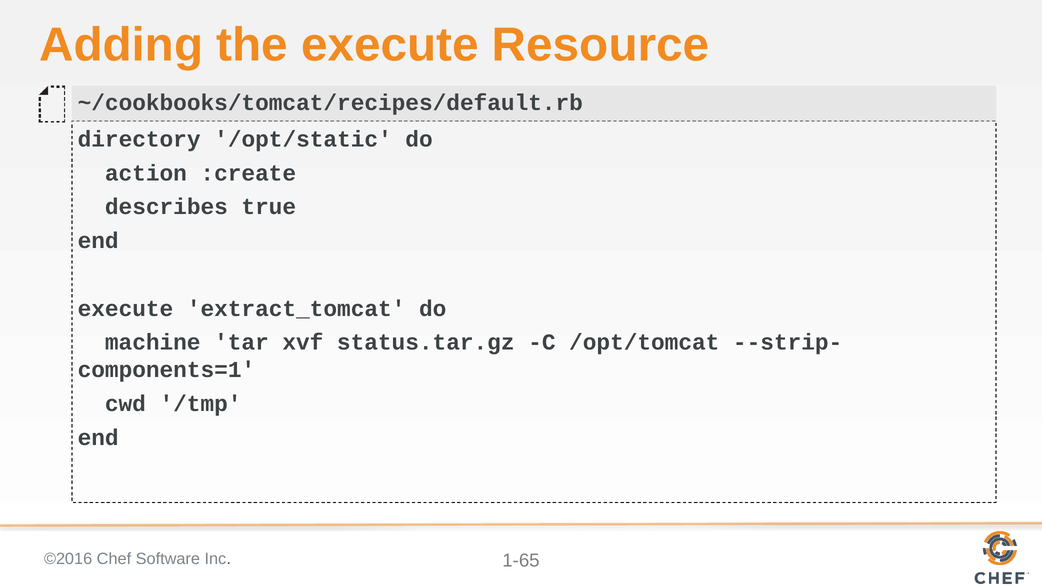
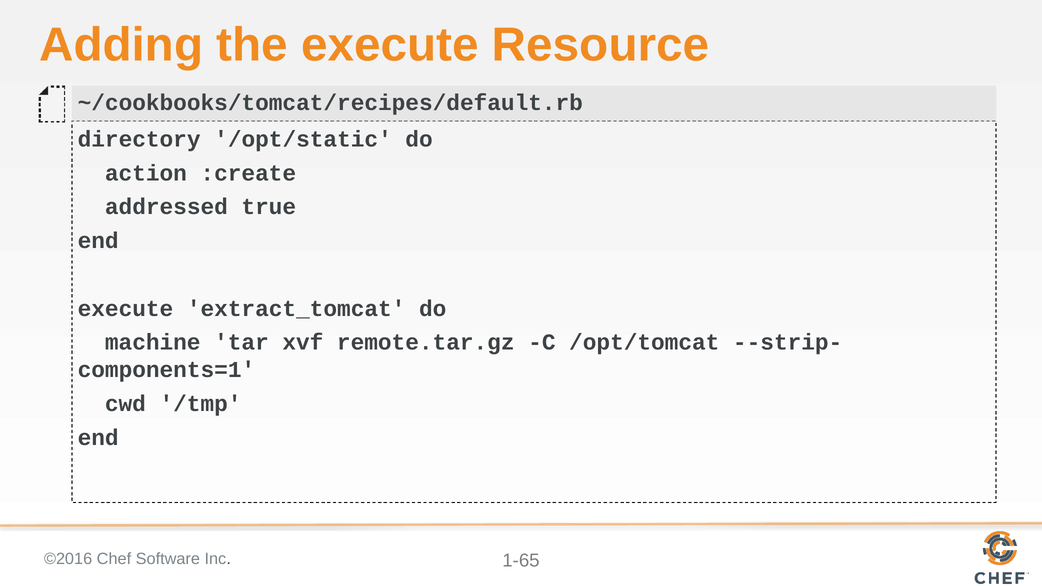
describes: describes -> addressed
status.tar.gz: status.tar.gz -> remote.tar.gz
